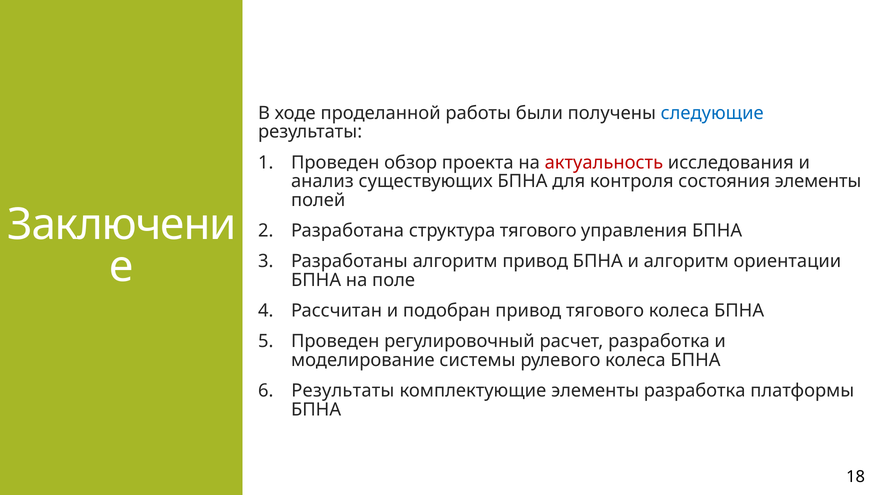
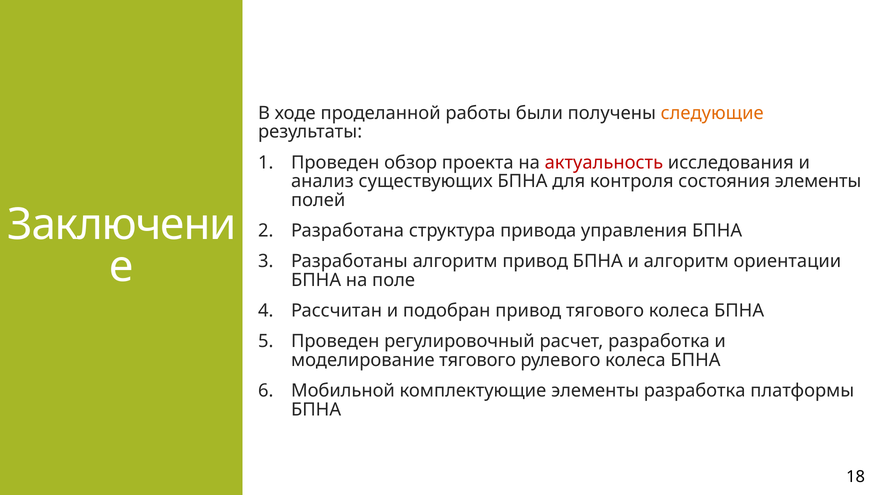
следующие colour: blue -> orange
структура тягового: тягового -> привода
моделирование системы: системы -> тягового
Результаты at (343, 391): Результаты -> Мобильной
